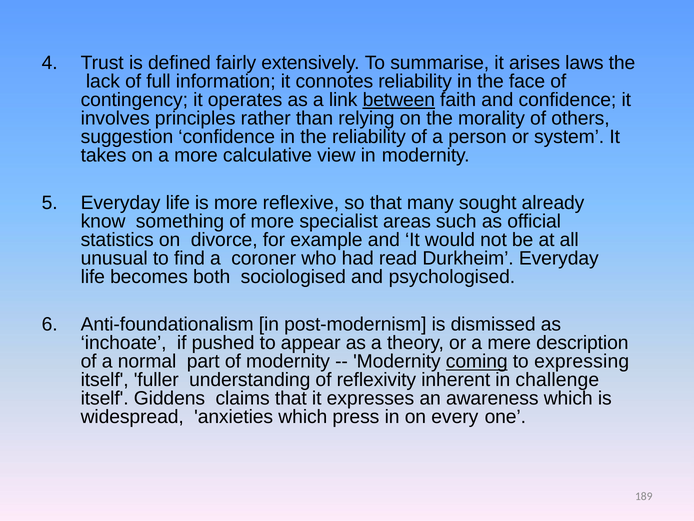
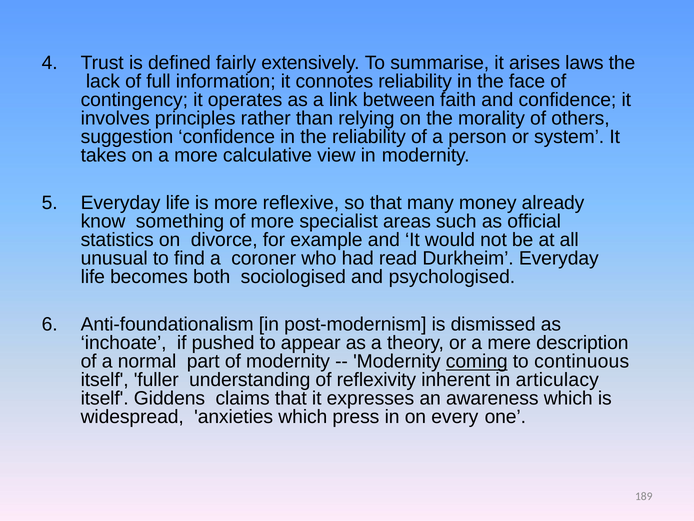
between underline: present -> none
sought: sought -> money
expressing: expressing -> continuous
challenge: challenge -> articulacy
